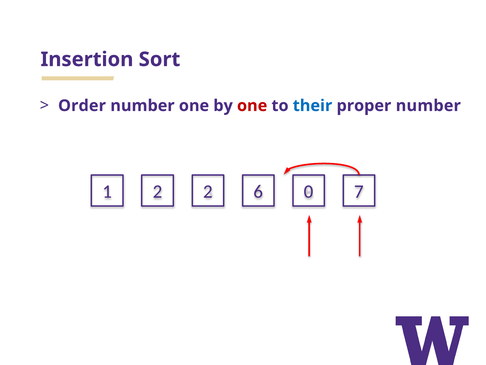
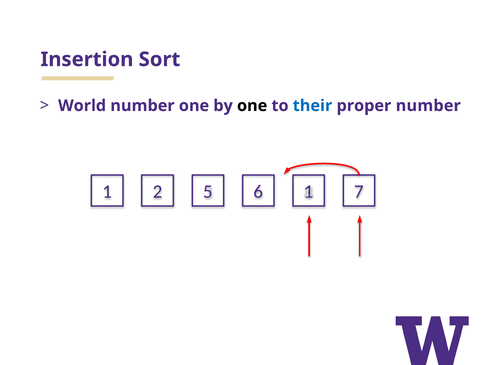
Order: Order -> World
one at (252, 106) colour: red -> black
1 2: 2 -> 5
6 0: 0 -> 1
